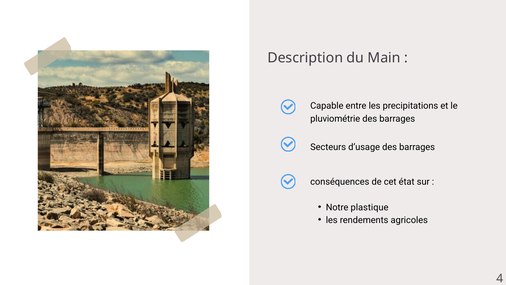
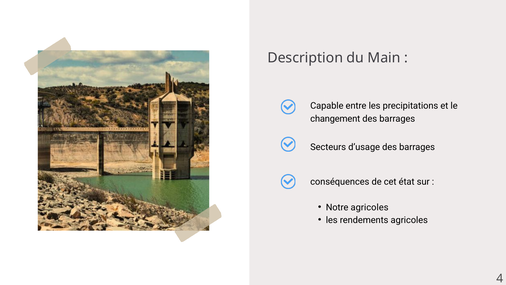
pluviométrie: pluviométrie -> changement
Notre plastique: plastique -> agricoles
